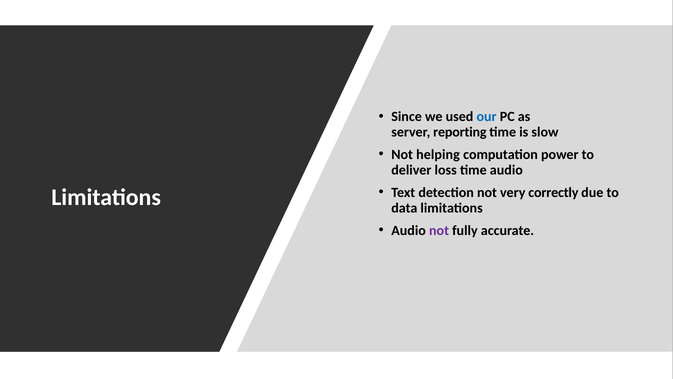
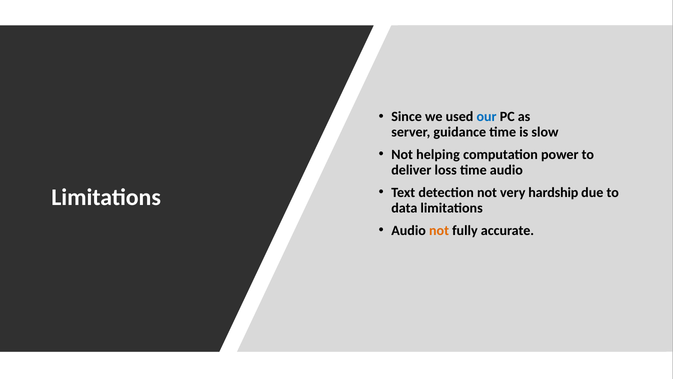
reporting: reporting -> guidance
correctly: correctly -> hardship
not at (439, 230) colour: purple -> orange
